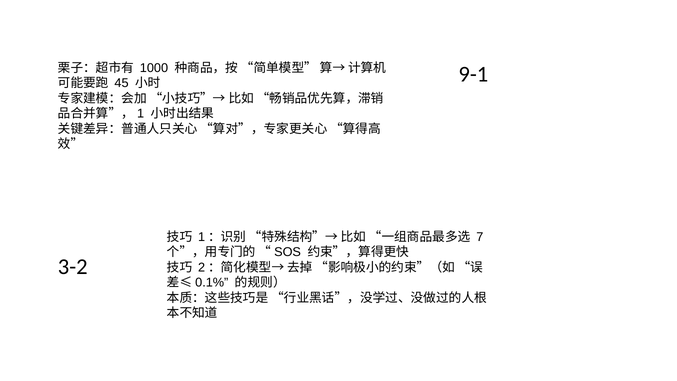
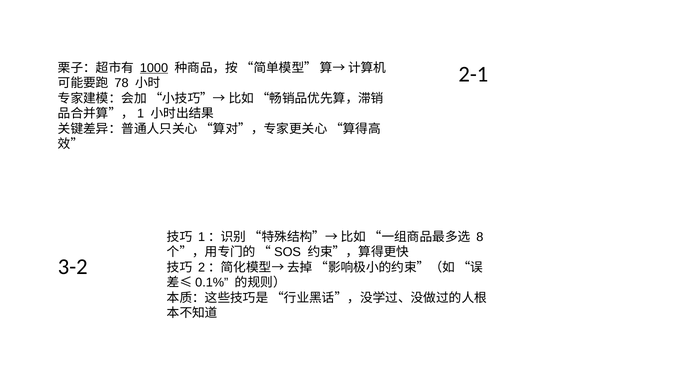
1000 underline: none -> present
9-1: 9-1 -> 2-1
45: 45 -> 78
7: 7 -> 8
